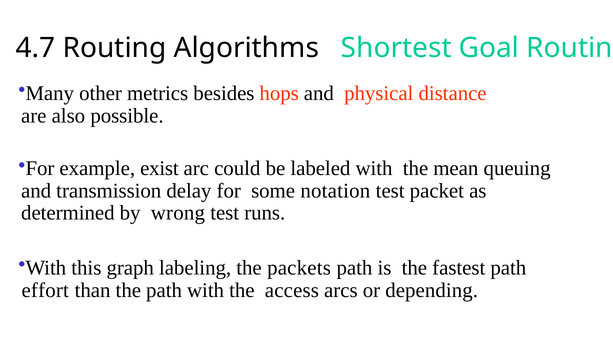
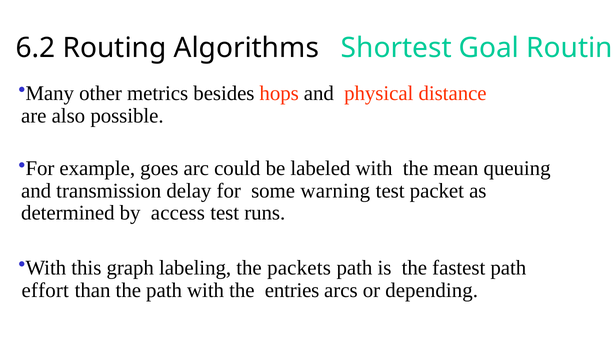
4.7: 4.7 -> 6.2
exist: exist -> goes
notation: notation -> warning
wrong: wrong -> access
access: access -> entries
